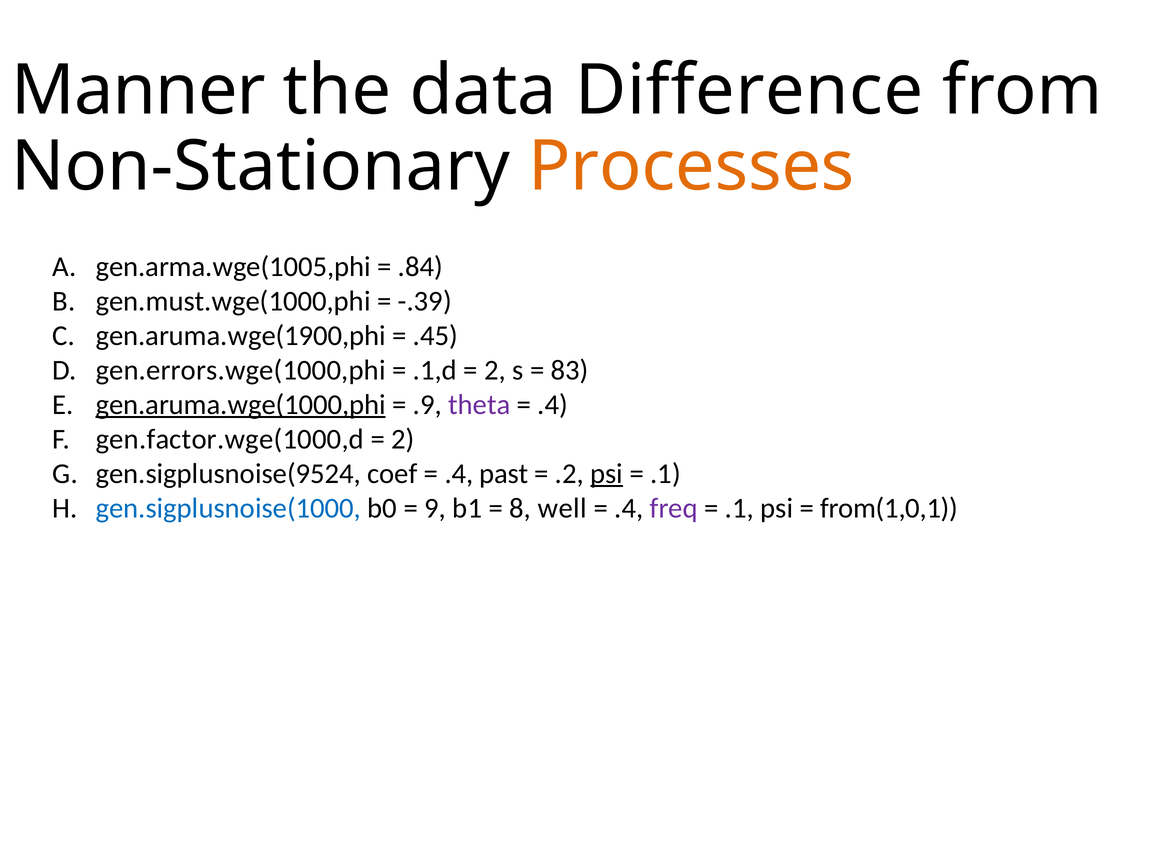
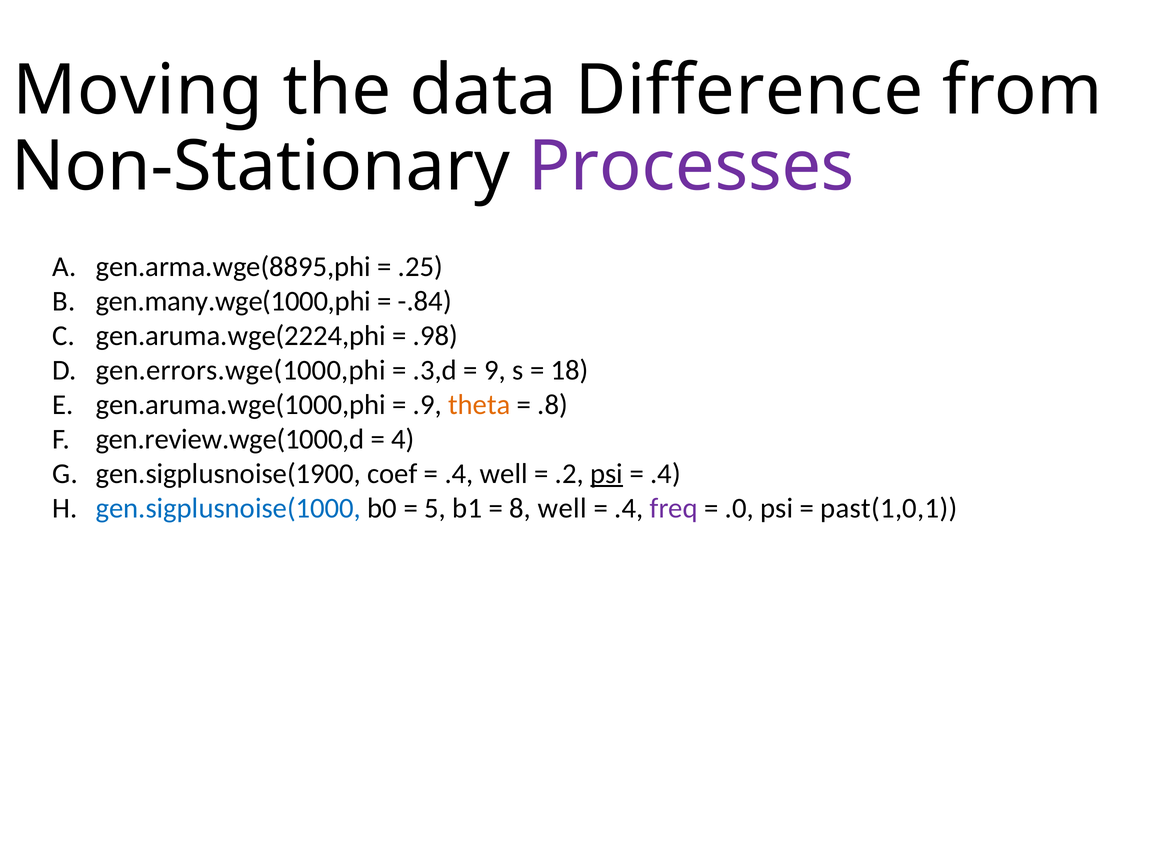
Manner: Manner -> Moving
Processes colour: orange -> purple
gen.arma.wge(1005,phi: gen.arma.wge(1005,phi -> gen.arma.wge(8895,phi
.84: .84 -> .25
gen.must.wge(1000,phi: gen.must.wge(1000,phi -> gen.many.wge(1000,phi
-.39: -.39 -> -.84
gen.aruma.wge(1900,phi: gen.aruma.wge(1900,phi -> gen.aruma.wge(2224,phi
.45: .45 -> .98
.1,d: .1,d -> .3,d
2 at (495, 370): 2 -> 9
83: 83 -> 18
gen.aruma.wge(1000,phi underline: present -> none
theta colour: purple -> orange
.4 at (553, 405): .4 -> .8
gen.factor.wge(1000,d: gen.factor.wge(1000,d -> gen.review.wge(1000,d
2 at (403, 439): 2 -> 4
gen.sigplusnoise(9524: gen.sigplusnoise(9524 -> gen.sigplusnoise(1900
.4 past: past -> well
.1 at (665, 473): .1 -> .4
9: 9 -> 5
.1 at (739, 508): .1 -> .0
from(1,0,1: from(1,0,1 -> past(1,0,1
